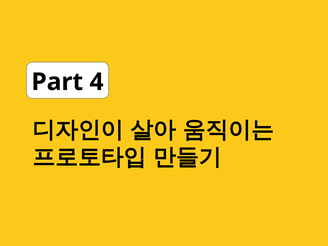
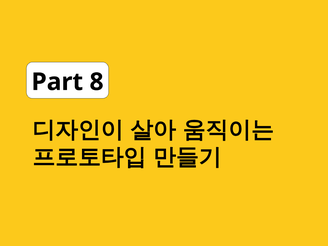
4: 4 -> 8
